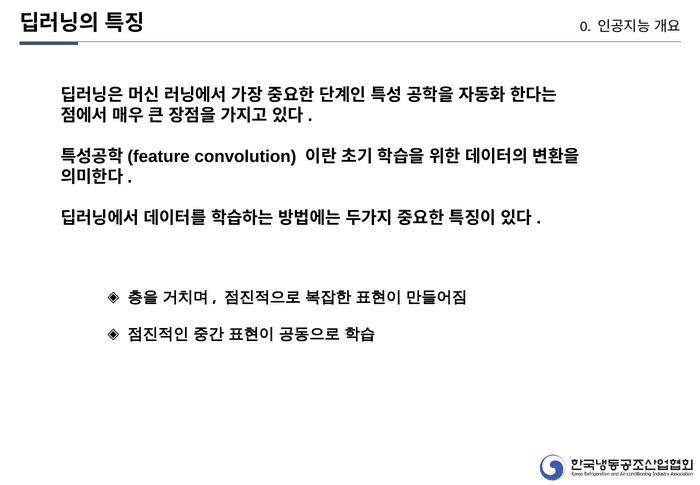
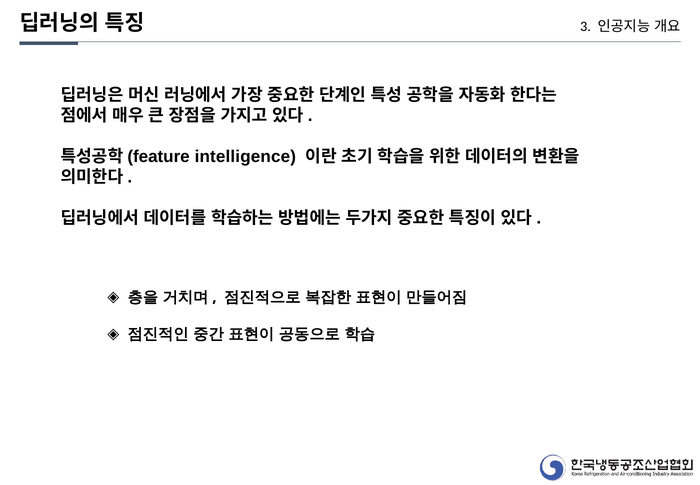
0: 0 -> 3
convolution: convolution -> intelligence
